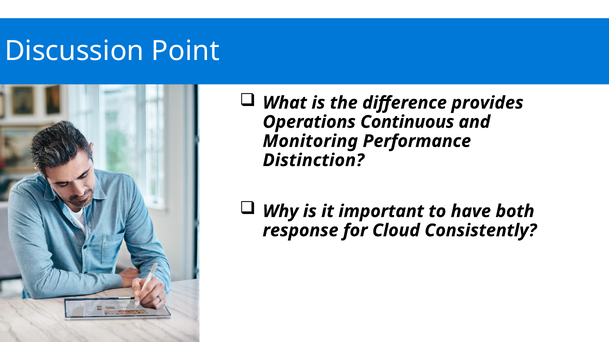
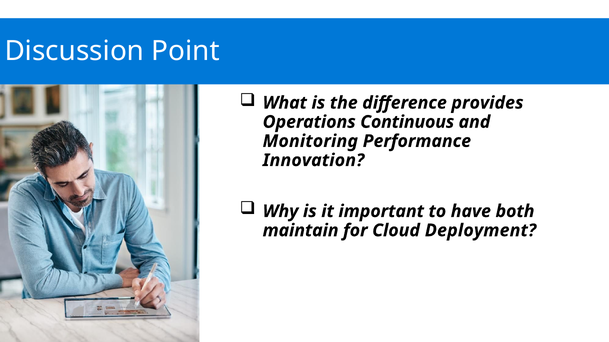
Distinction: Distinction -> Innovation
response: response -> maintain
Consistently: Consistently -> Deployment
